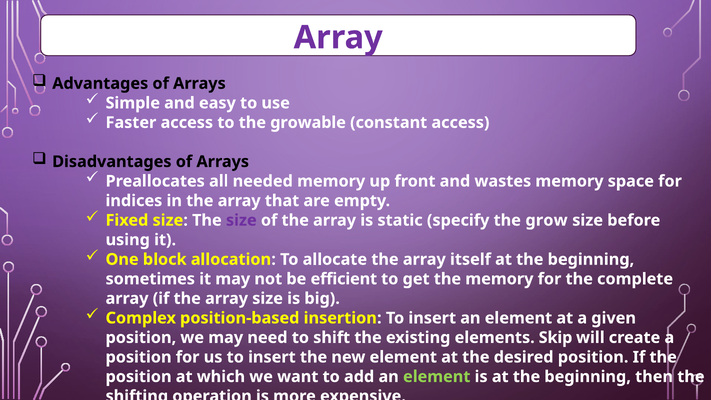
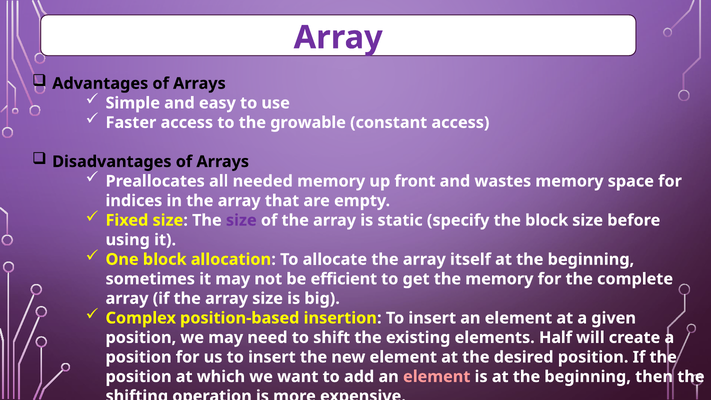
the grow: grow -> block
Skip: Skip -> Half
element at (437, 377) colour: light green -> pink
